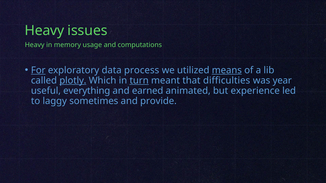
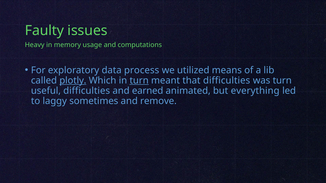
Heavy at (44, 31): Heavy -> Faulty
For underline: present -> none
means underline: present -> none
was year: year -> turn
useful everything: everything -> difficulties
experience: experience -> everything
provide: provide -> remove
